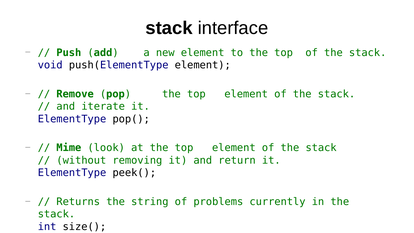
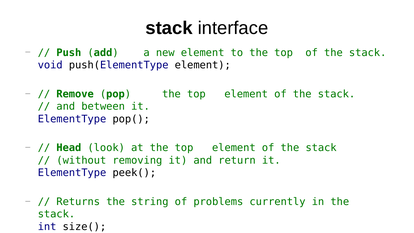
iterate: iterate -> between
Mime: Mime -> Head
